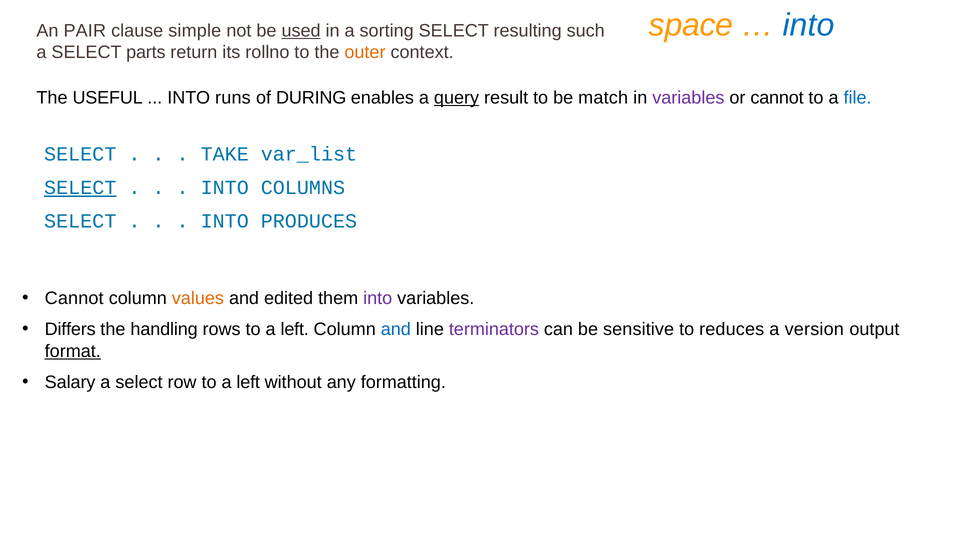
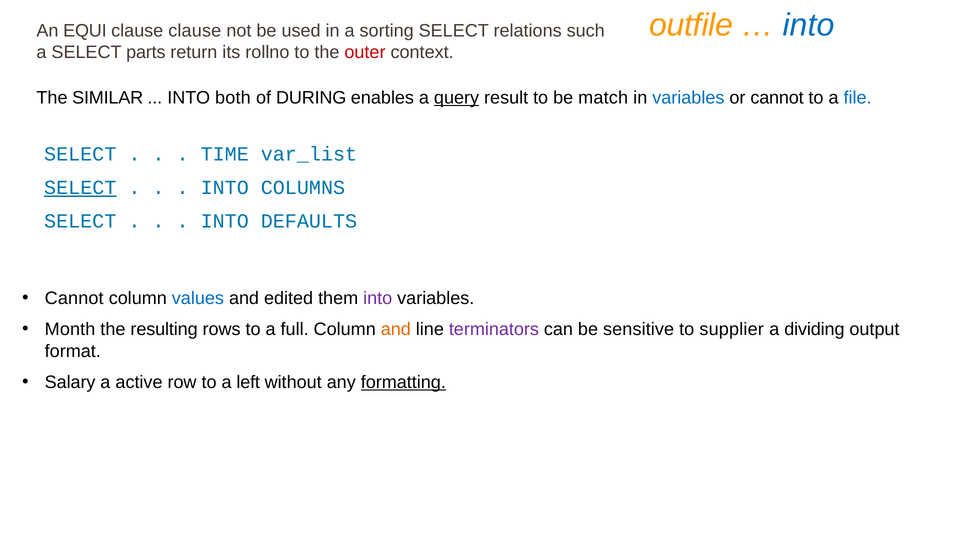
space: space -> outfile
PAIR: PAIR -> EQUI
clause simple: simple -> clause
used underline: present -> none
resulting: resulting -> relations
outer colour: orange -> red
USEFUL: USEFUL -> SIMILAR
runs: runs -> both
variables at (688, 98) colour: purple -> blue
TAKE: TAKE -> TIME
PRODUCES: PRODUCES -> DEFAULTS
values colour: orange -> blue
Differs: Differs -> Month
handling: handling -> resulting
rows to a left: left -> full
and at (396, 330) colour: blue -> orange
reduces: reduces -> supplier
version: version -> dividing
format underline: present -> none
select at (139, 382): select -> active
formatting underline: none -> present
